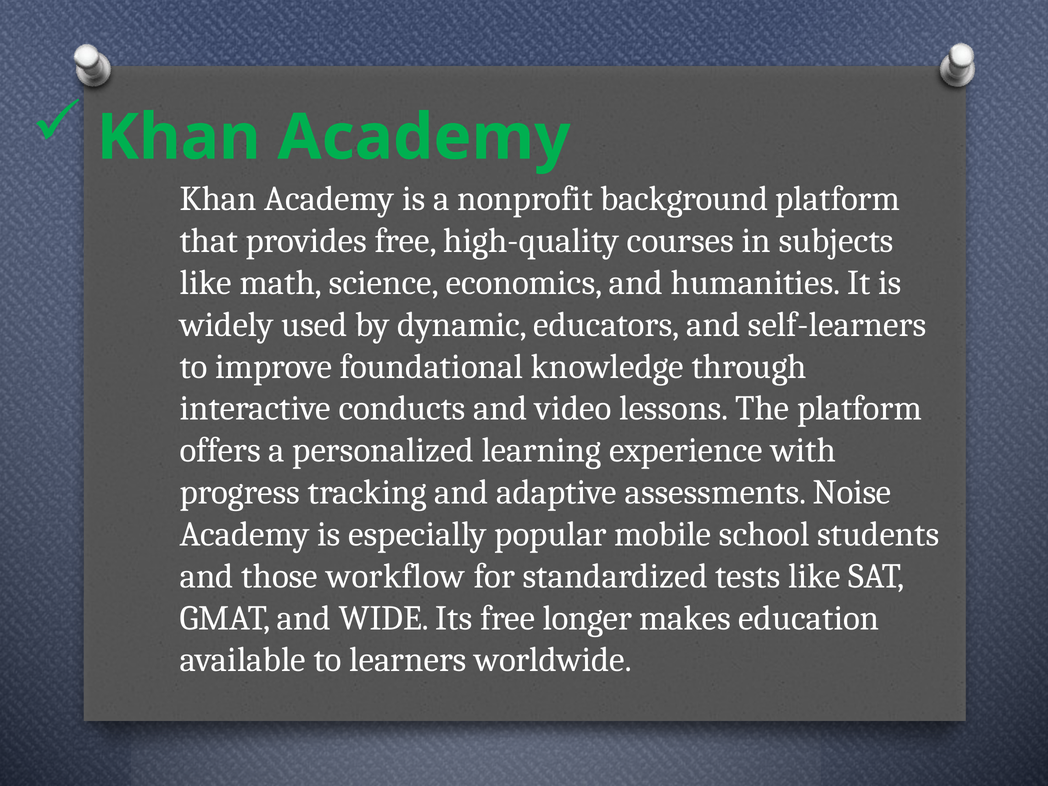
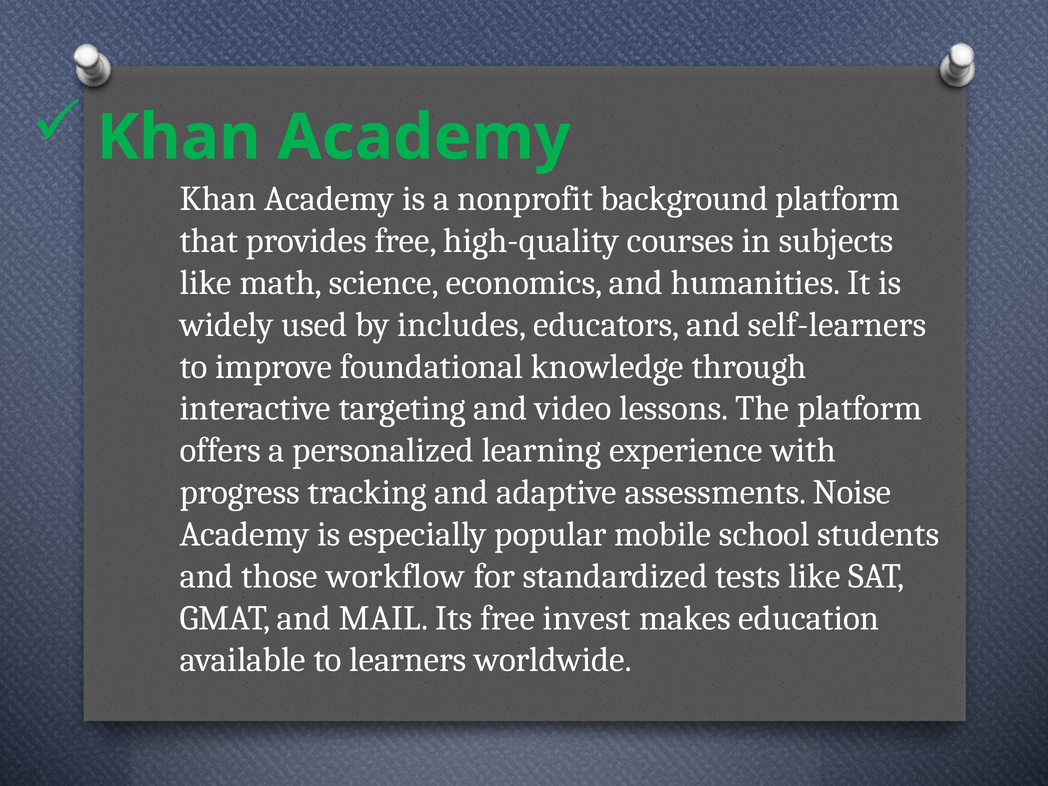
dynamic: dynamic -> includes
conducts: conducts -> targeting
WIDE: WIDE -> MAIL
longer: longer -> invest
